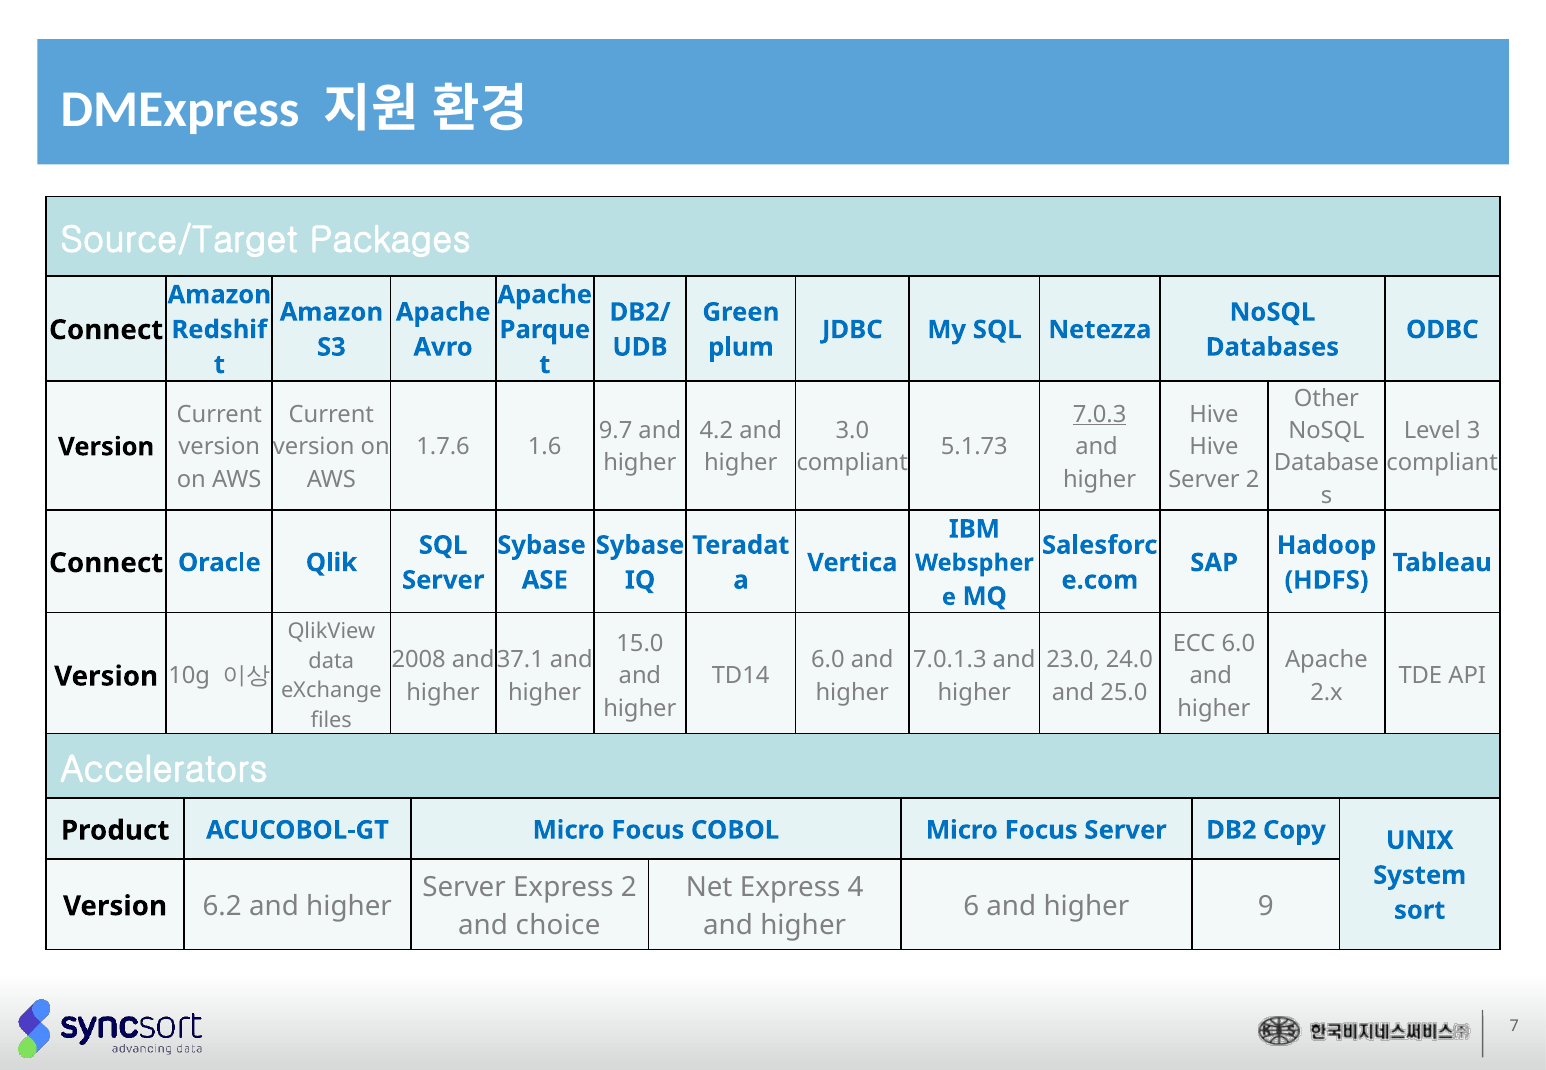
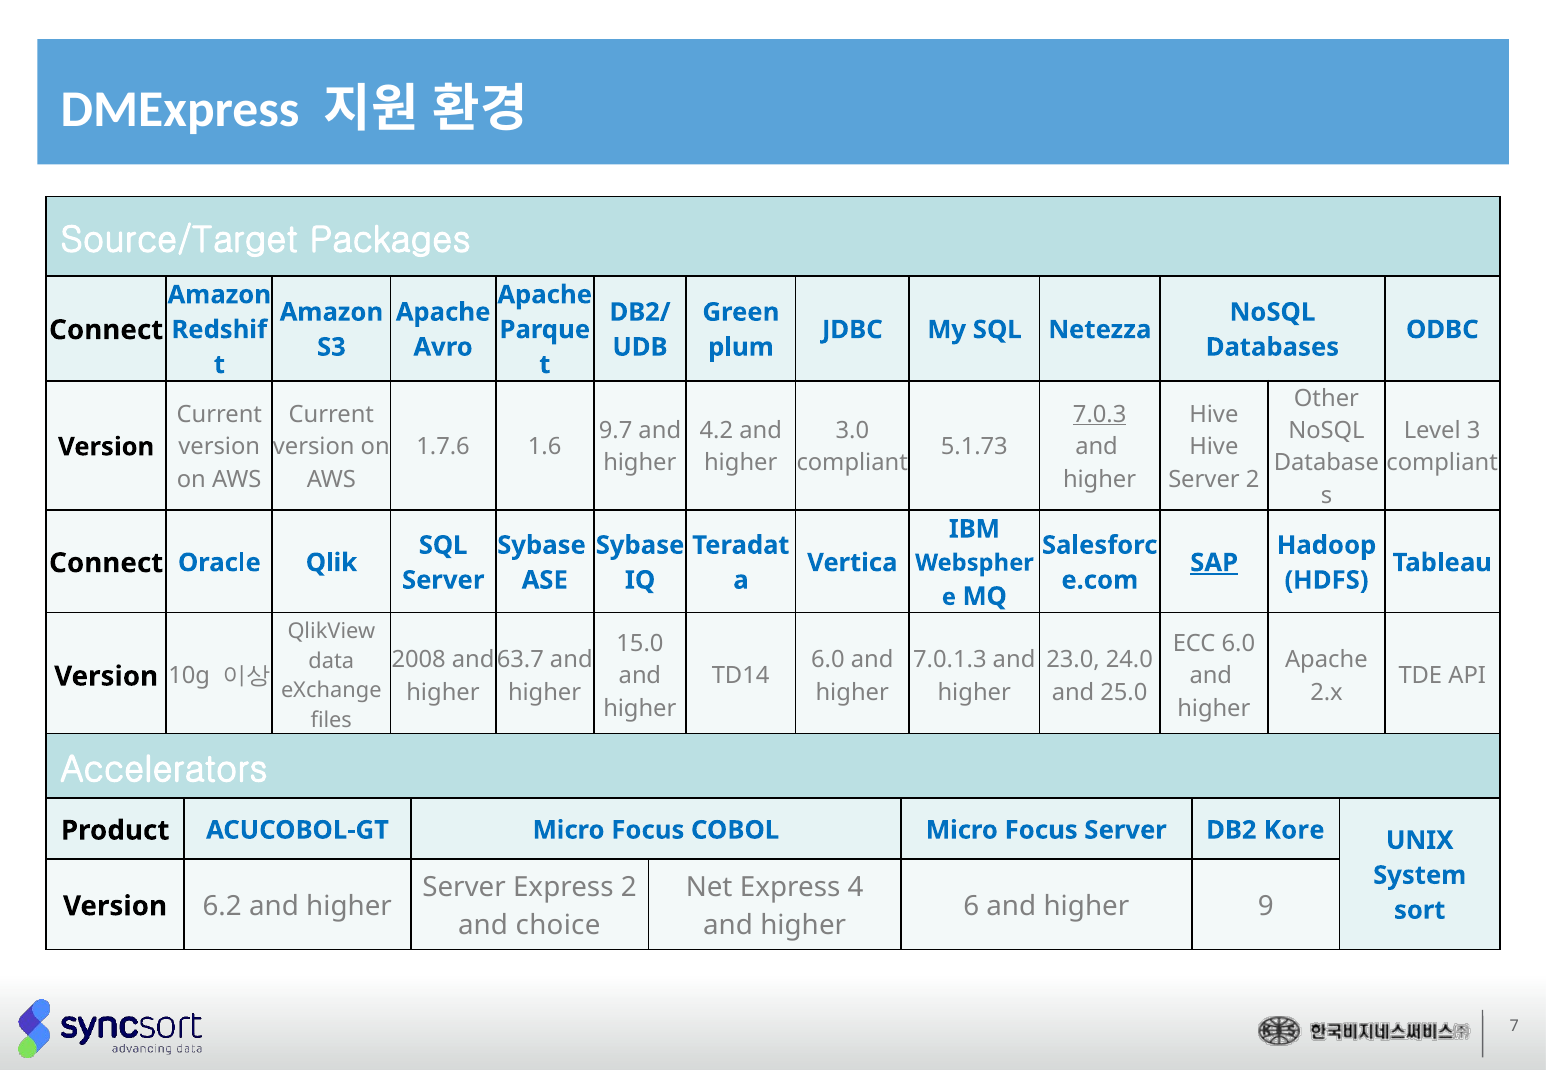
SAP underline: none -> present
37.1: 37.1 -> 63.7
Copy: Copy -> Kore
